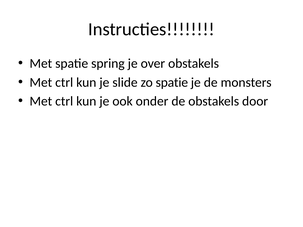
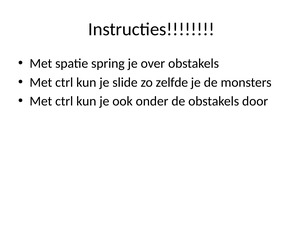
zo spatie: spatie -> zelfde
